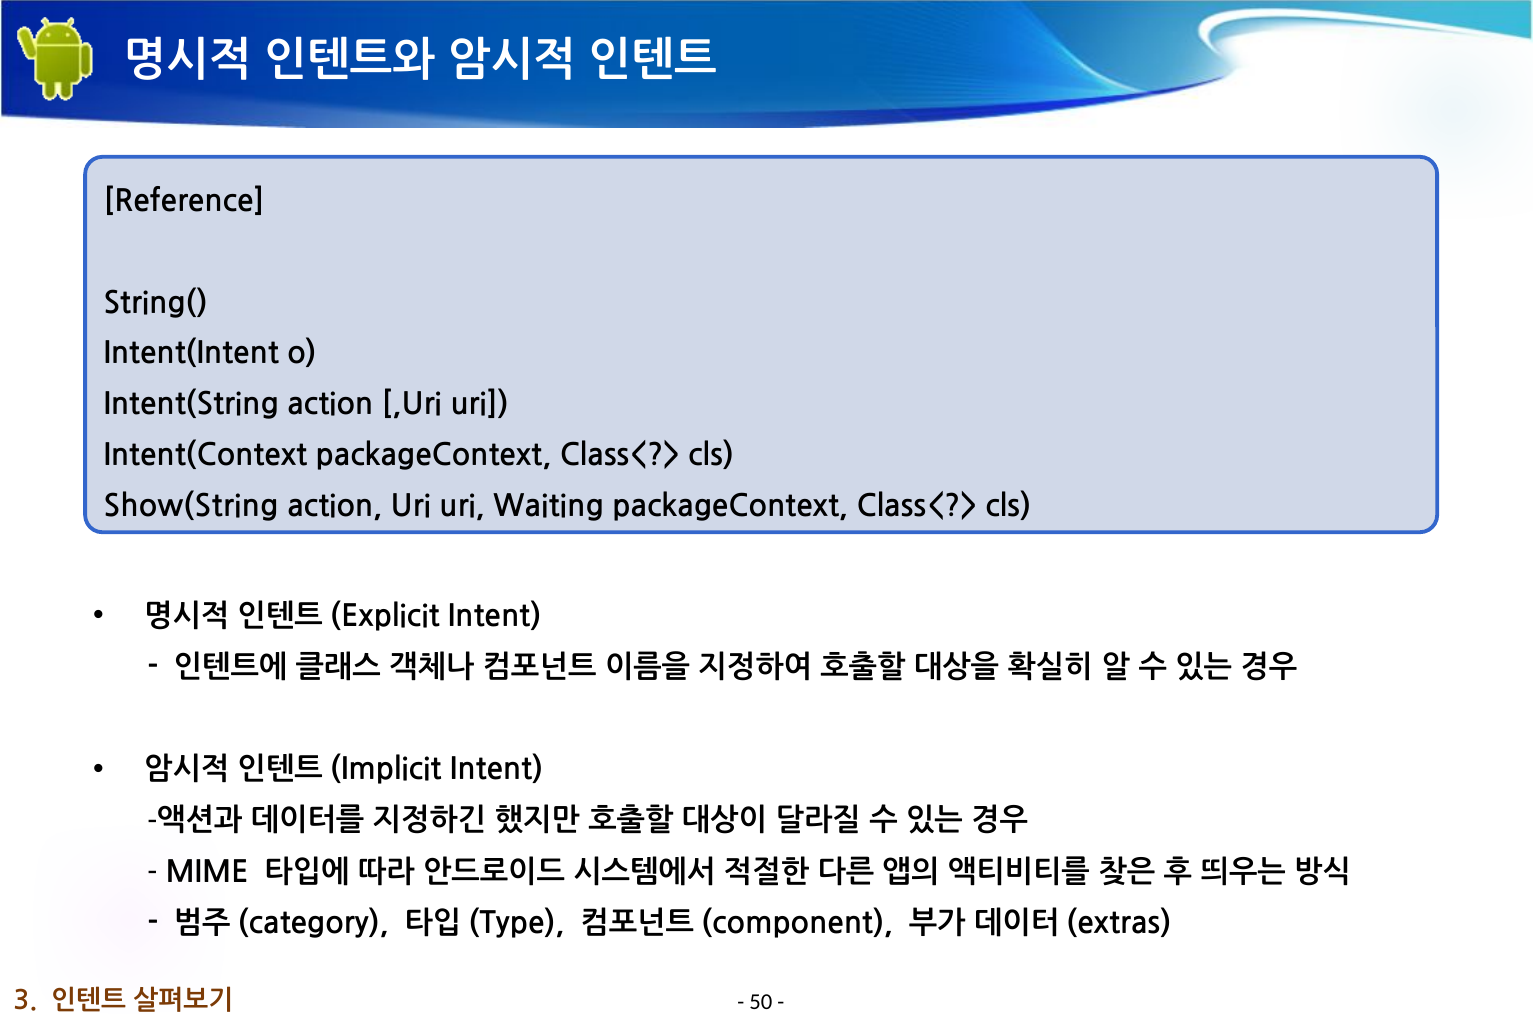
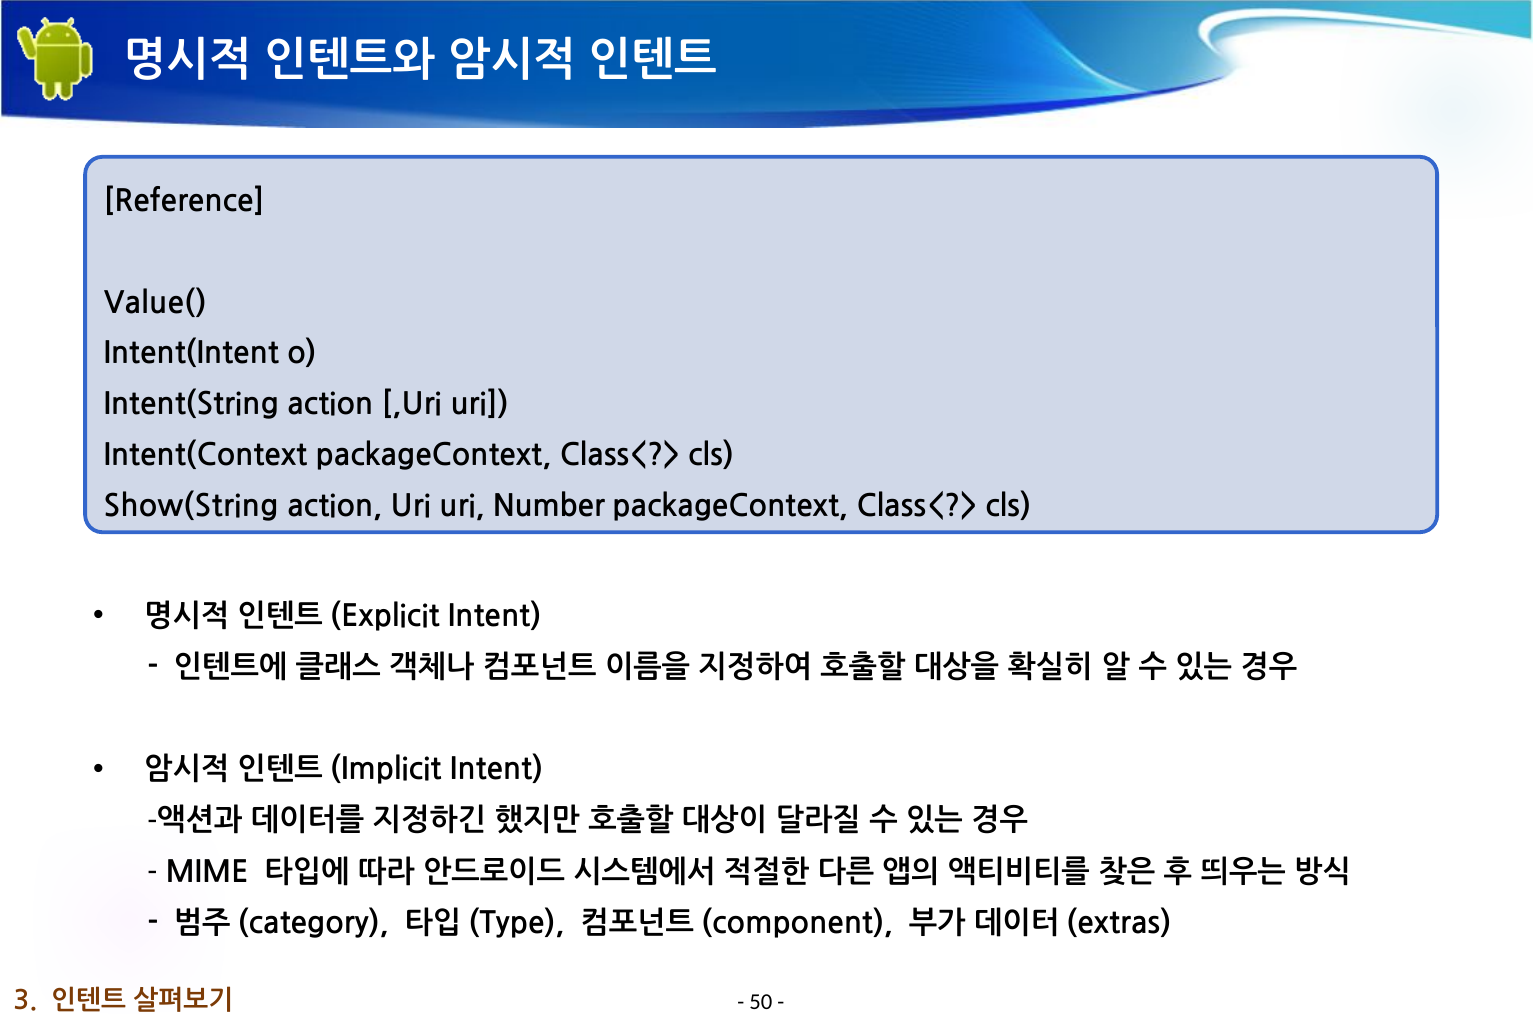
String(: String( -> Value(
Waiting: Waiting -> Number
